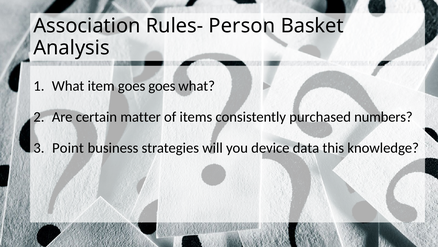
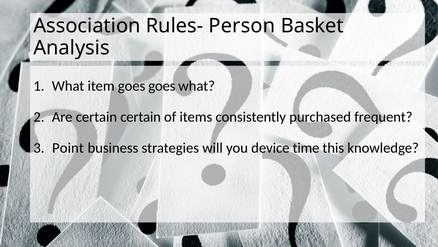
certain matter: matter -> certain
numbers: numbers -> frequent
data: data -> time
